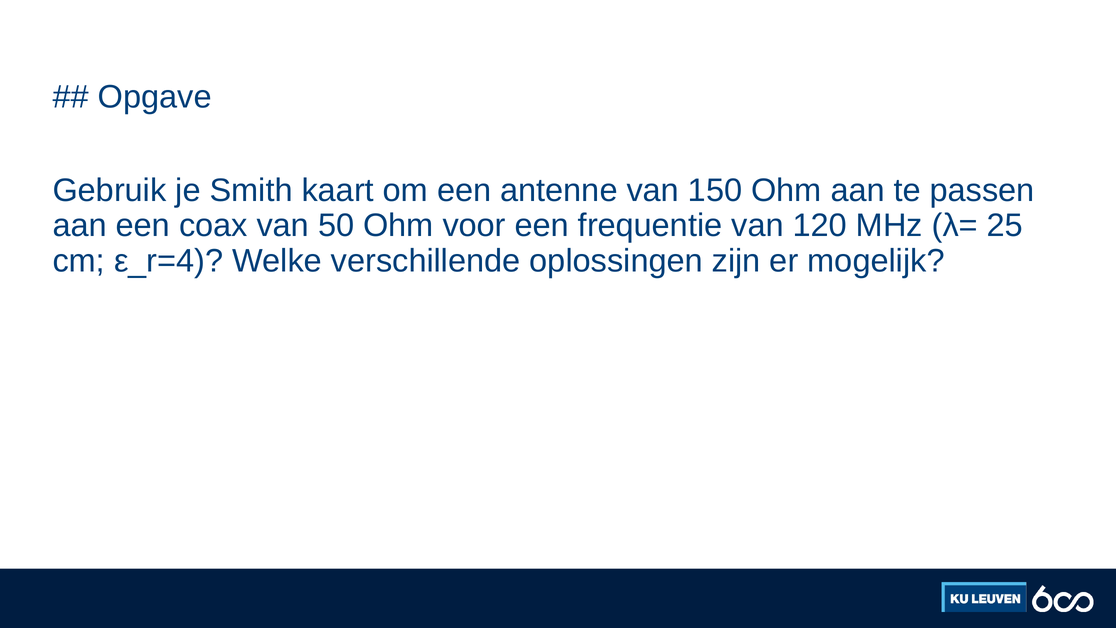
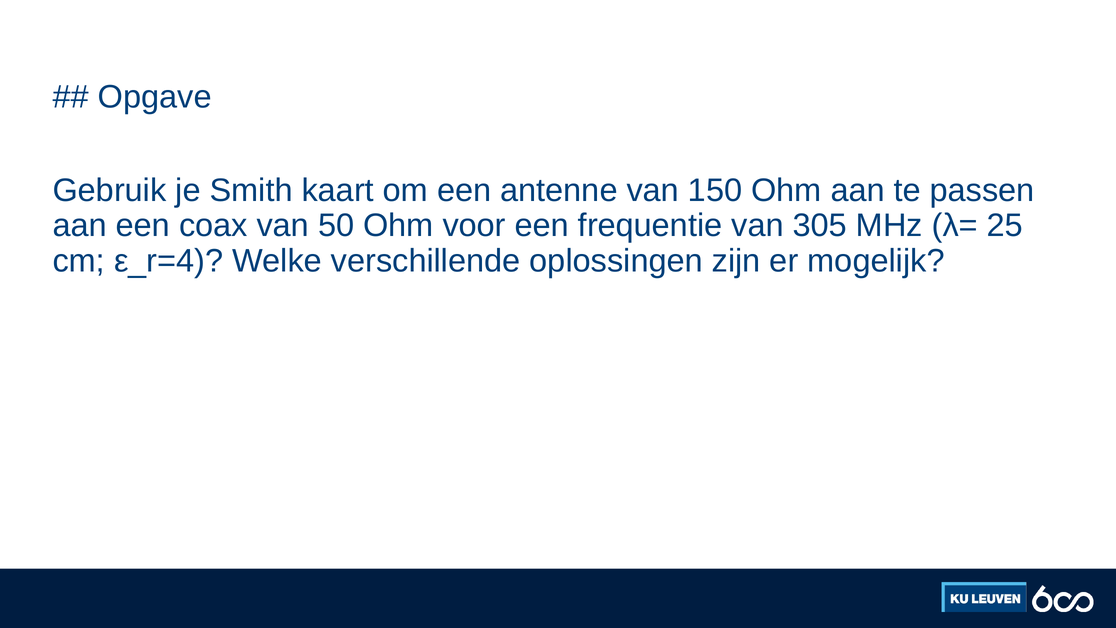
120: 120 -> 305
